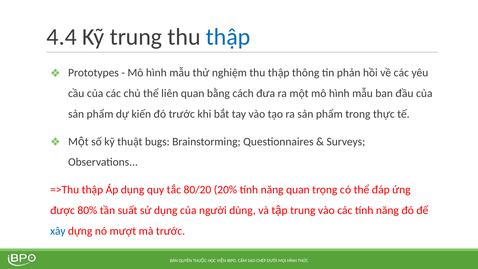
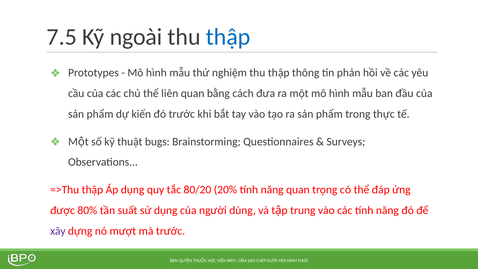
4.4: 4.4 -> 7.5
Kỹ trung: trung -> ngoài
xây colour: blue -> purple
